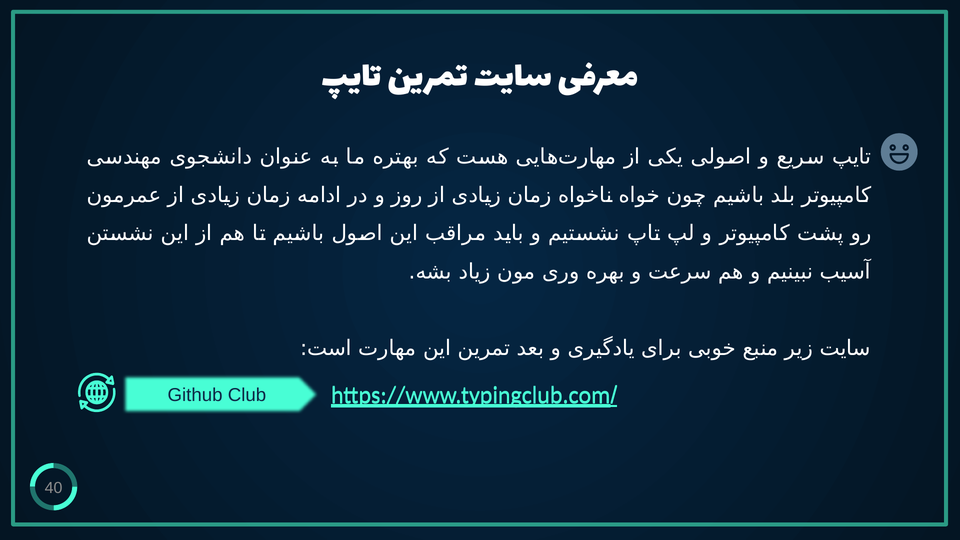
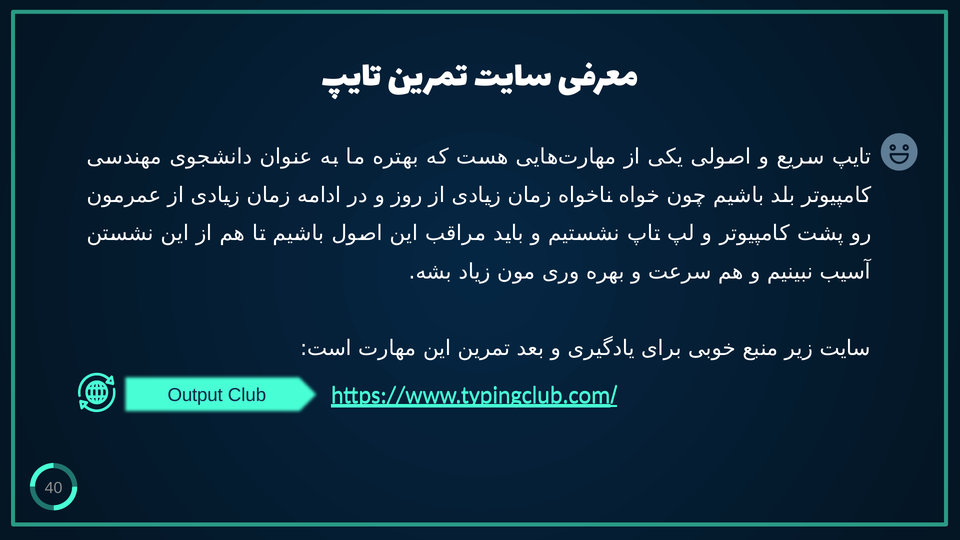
Github: Github -> Output
